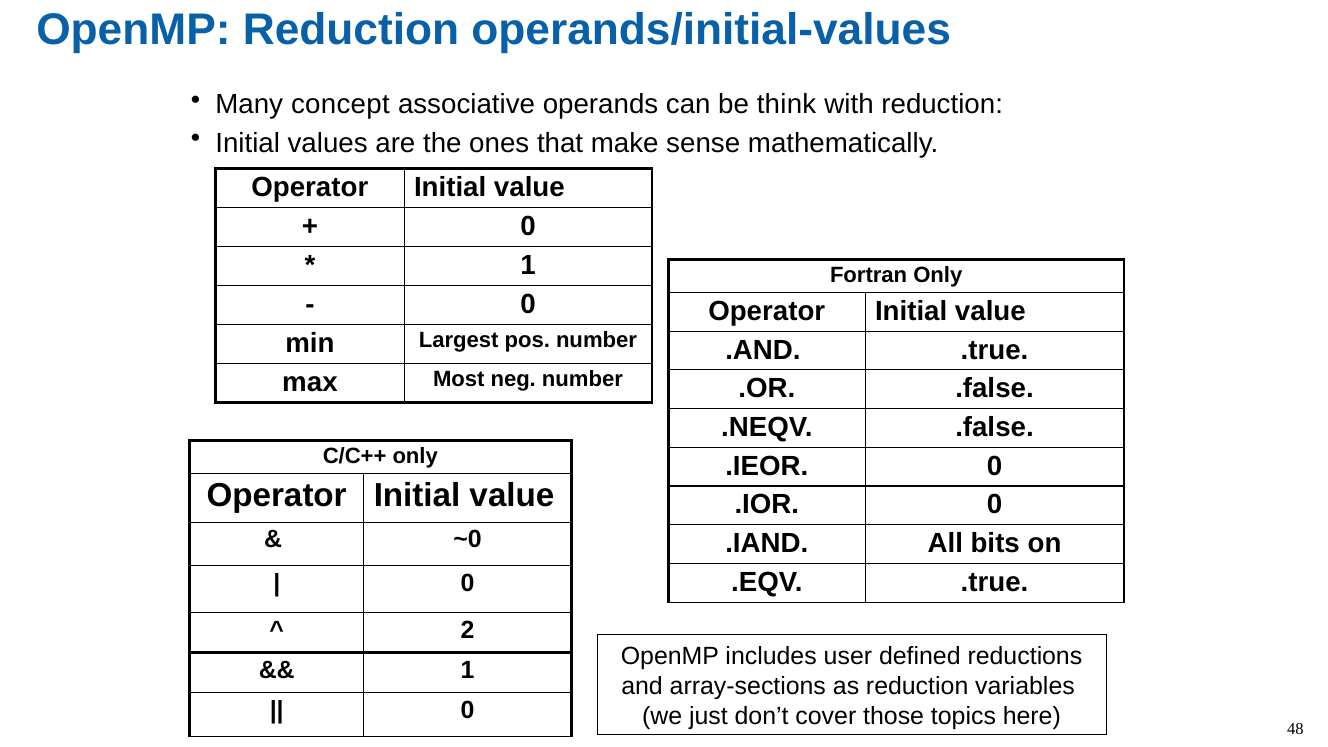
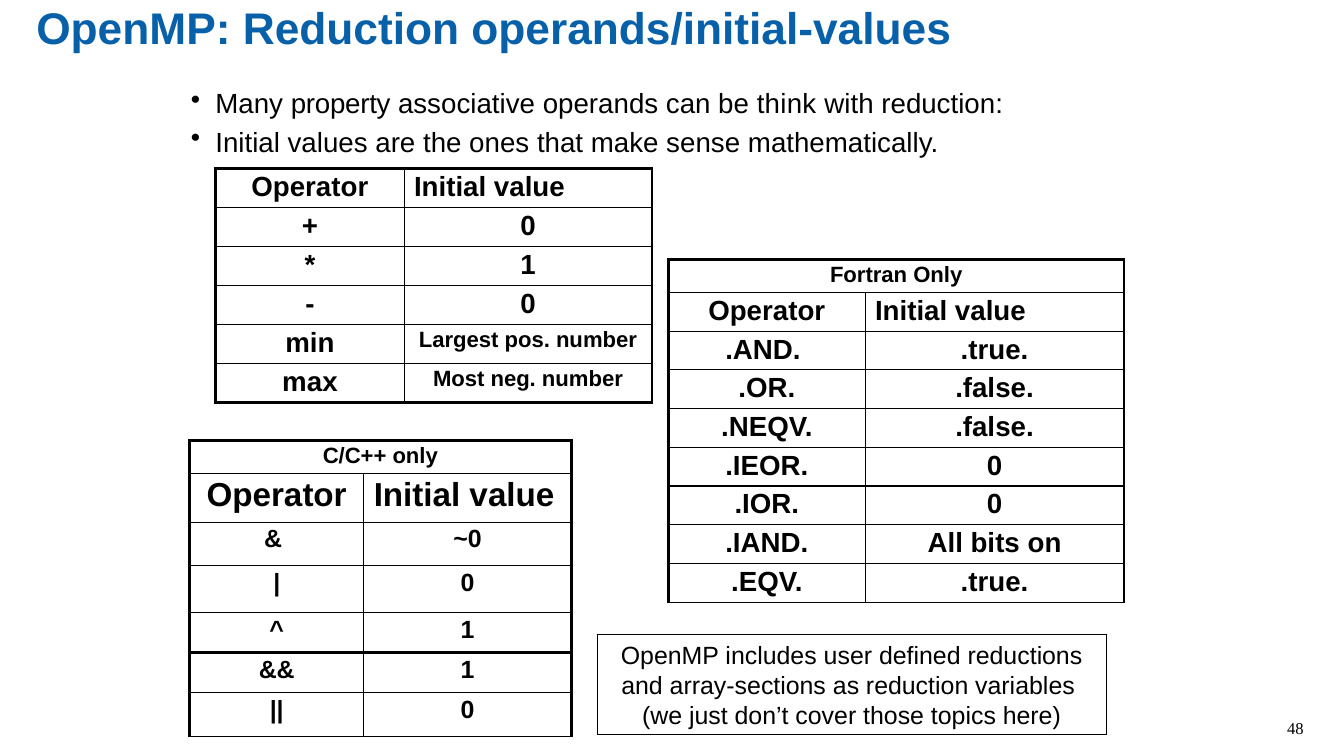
concept: concept -> property
2 at (468, 630): 2 -> 1
